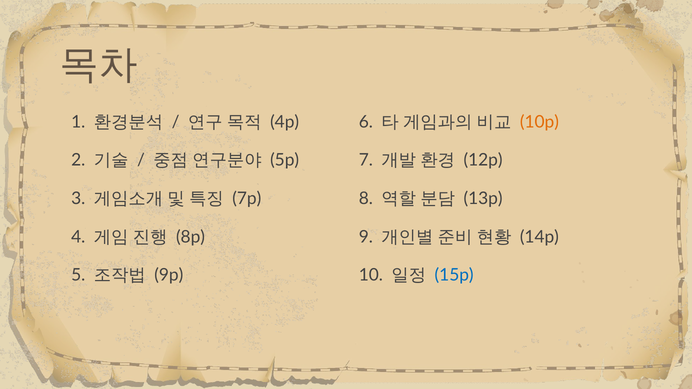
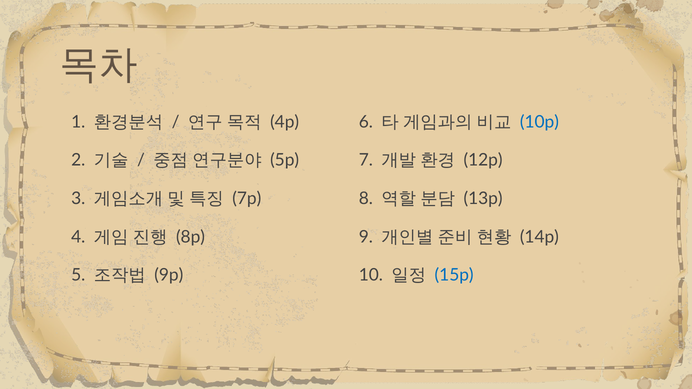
10p colour: orange -> blue
